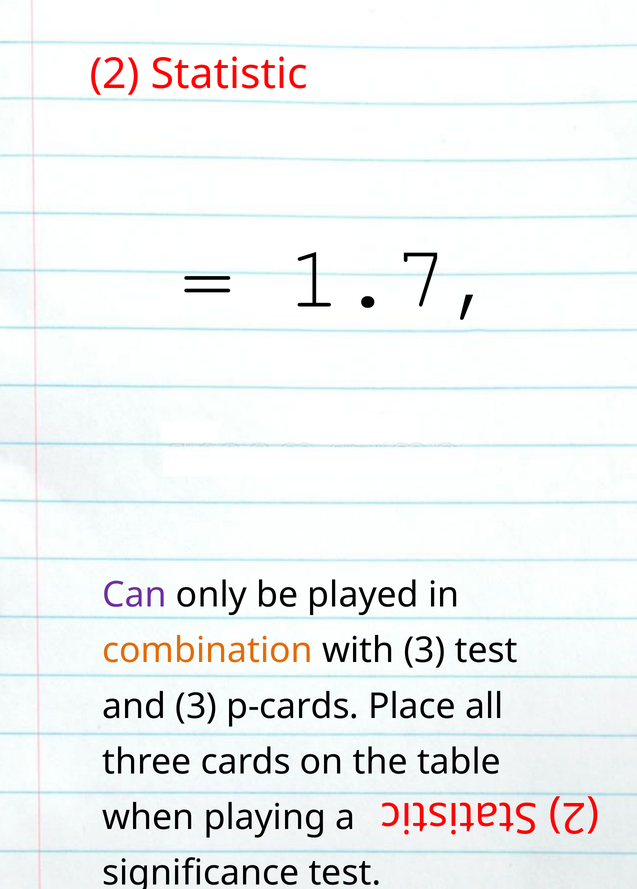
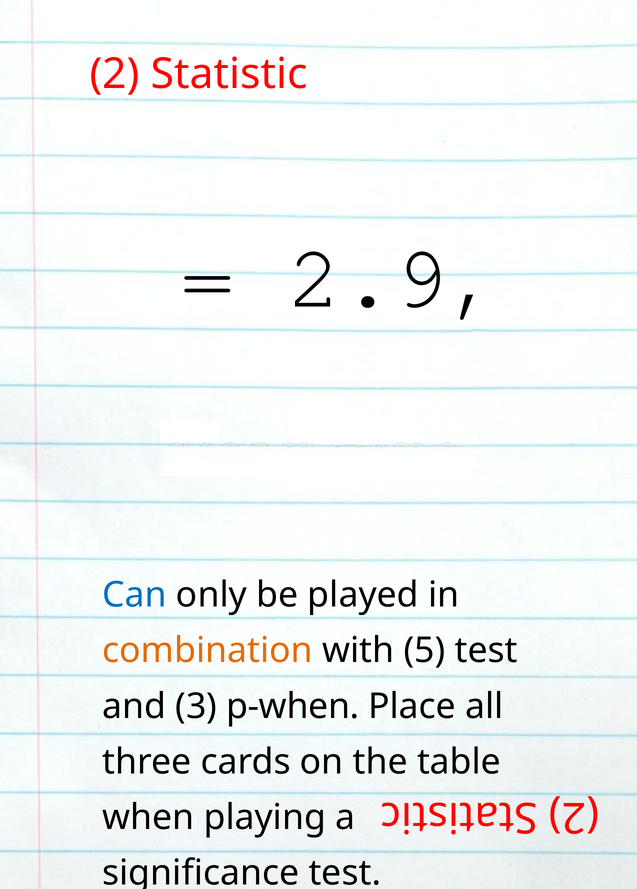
1.7: 1.7 -> 2.9
Can colour: purple -> blue
with 3: 3 -> 5
p-cards: p-cards -> p-when
